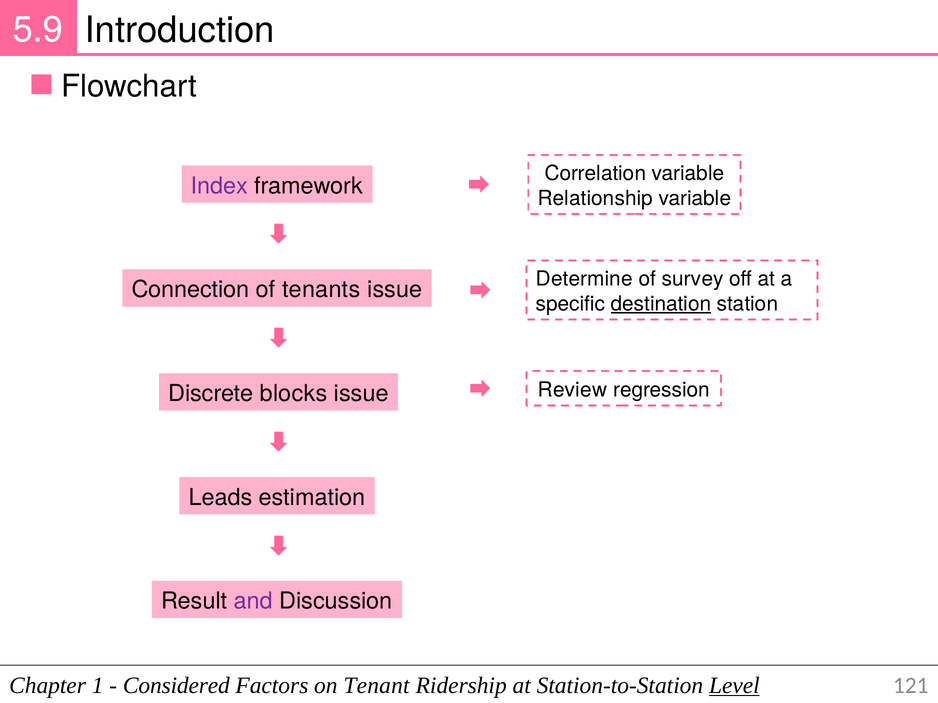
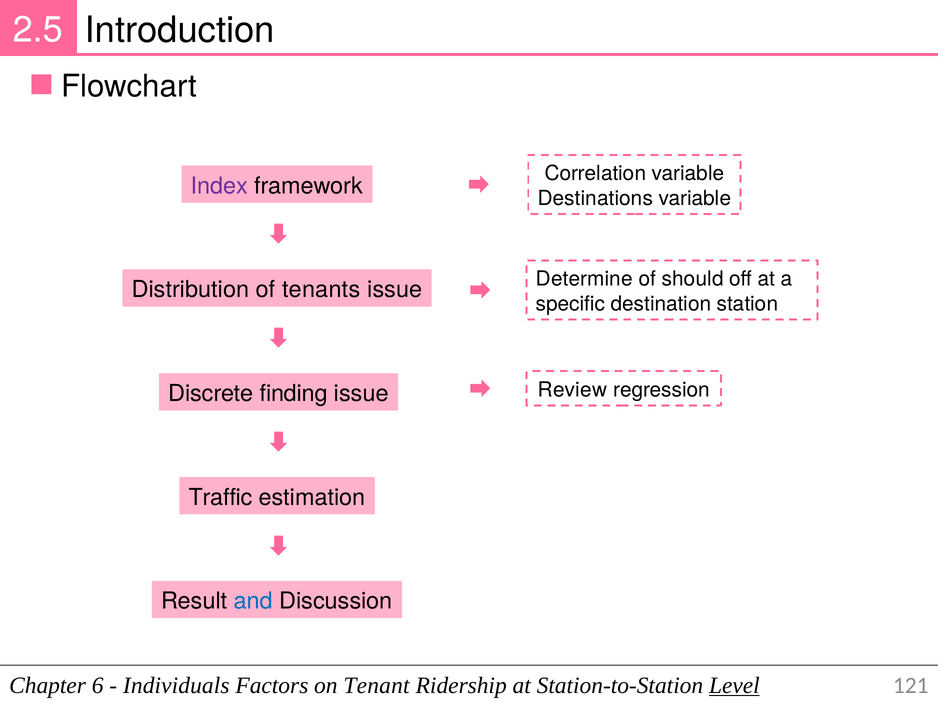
5.9: 5.9 -> 2.5
Relationship: Relationship -> Destinations
survey: survey -> should
Connection: Connection -> Distribution
destination underline: present -> none
blocks: blocks -> finding
Leads: Leads -> Traffic
and colour: purple -> blue
1: 1 -> 6
Considered: Considered -> Individuals
